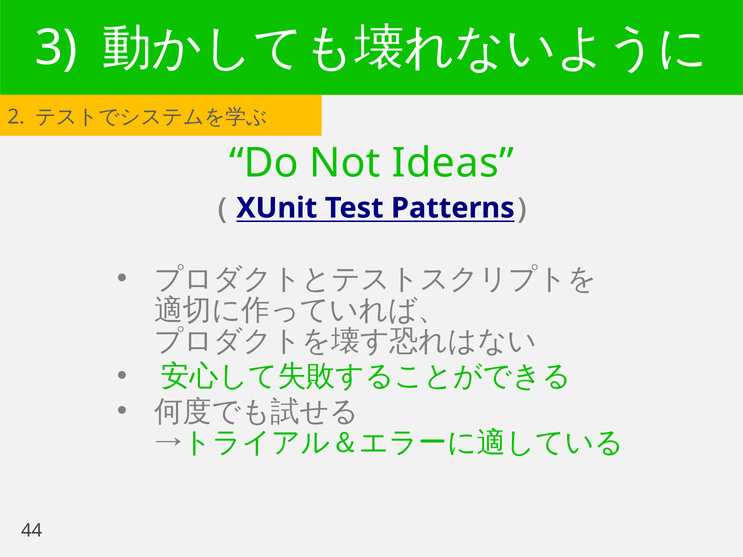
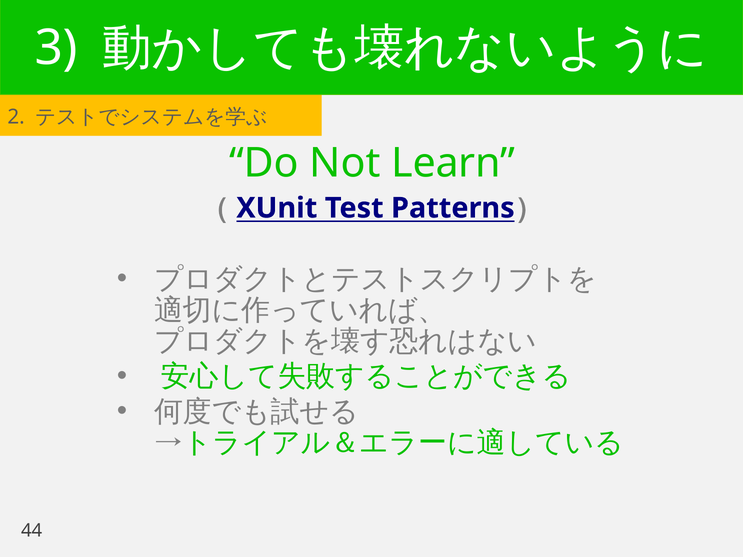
Ideas: Ideas -> Learn
